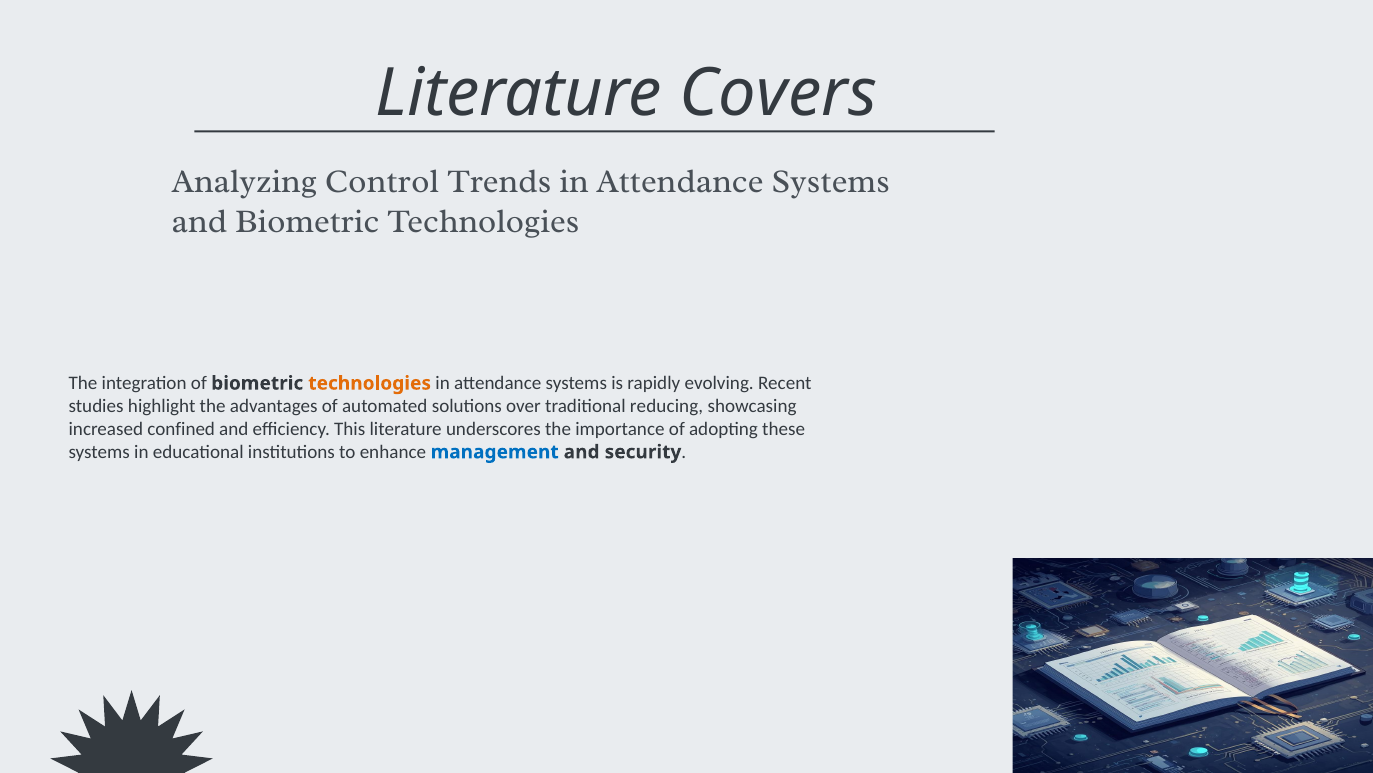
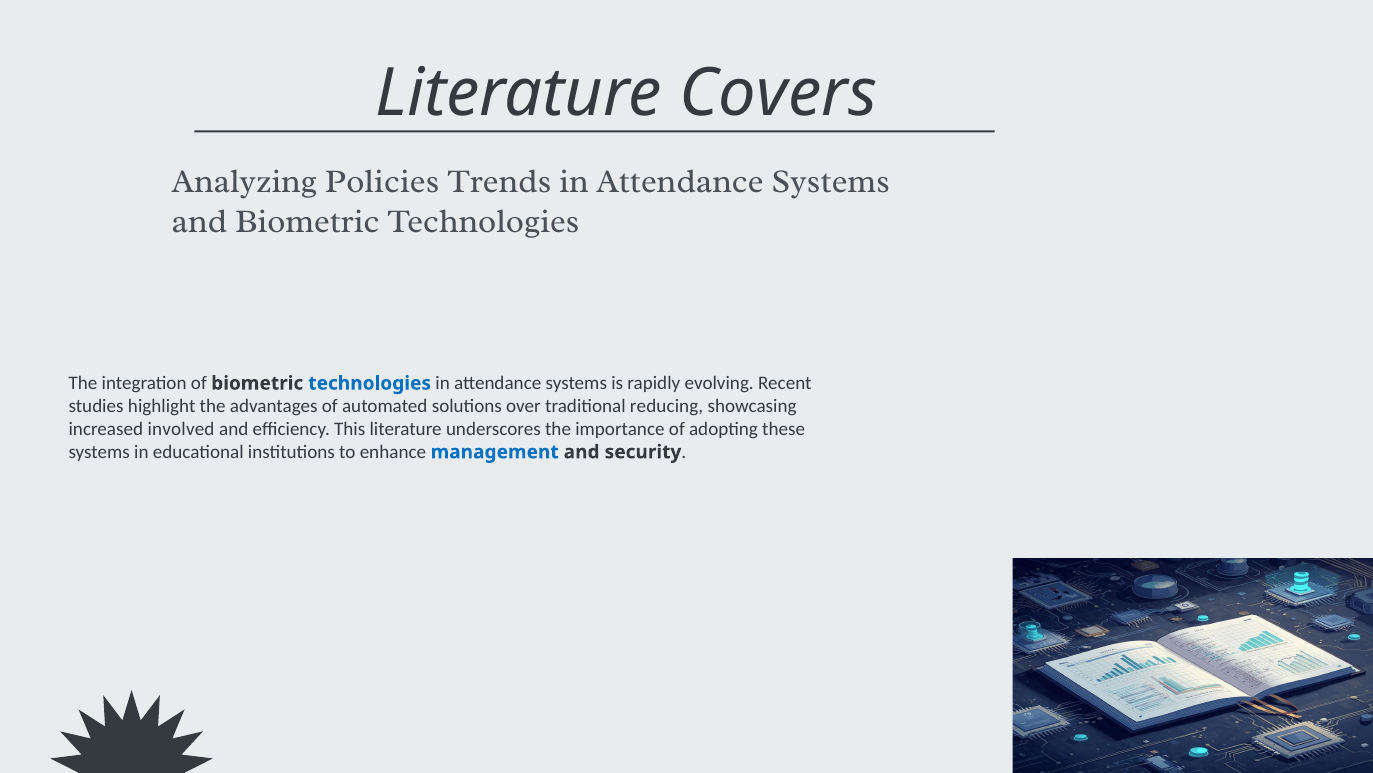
Control: Control -> Policies
technologies at (370, 383) colour: orange -> blue
confined: confined -> involved
